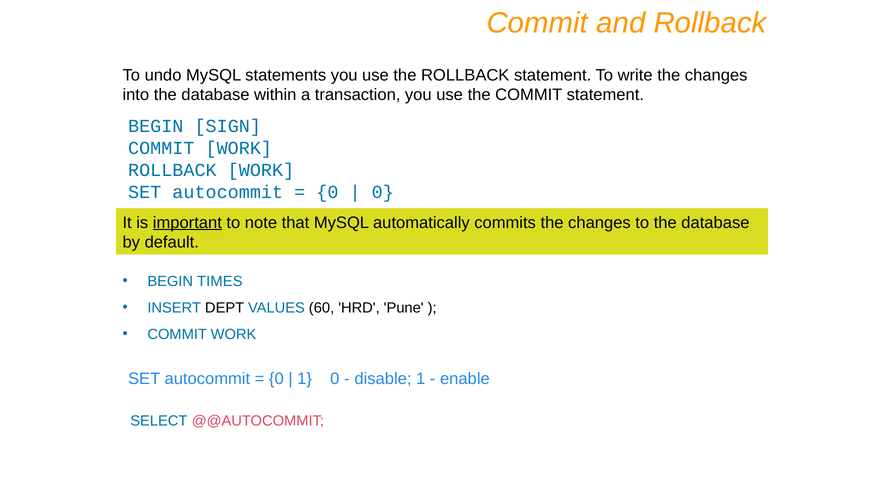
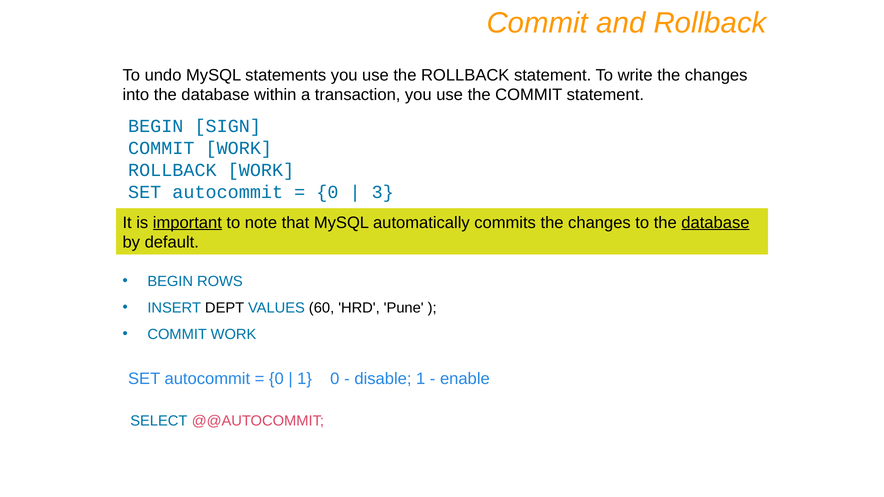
0 at (383, 192): 0 -> 3
database at (715, 223) underline: none -> present
TIMES: TIMES -> ROWS
